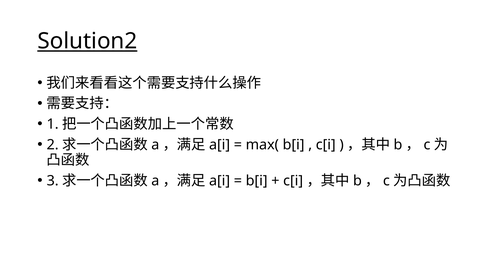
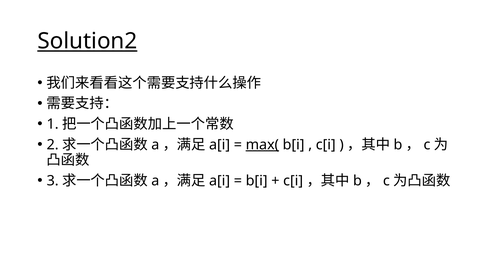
max( underline: none -> present
